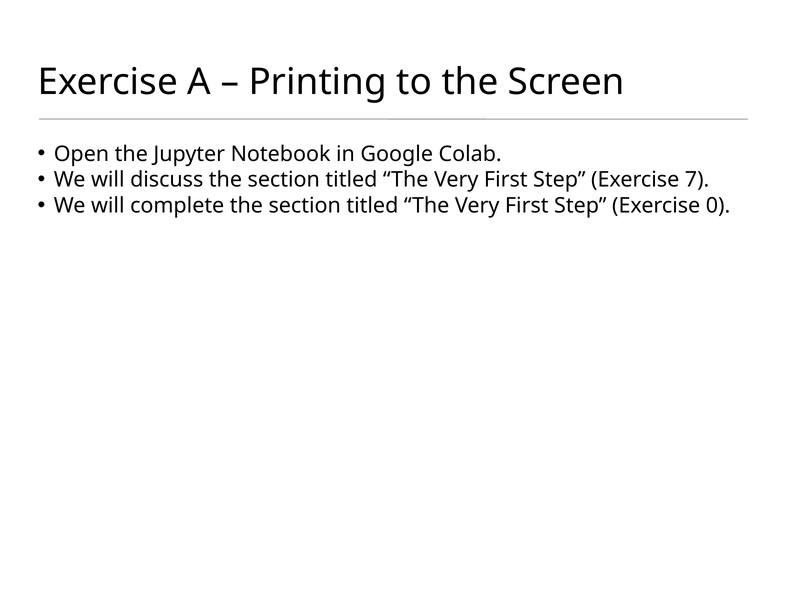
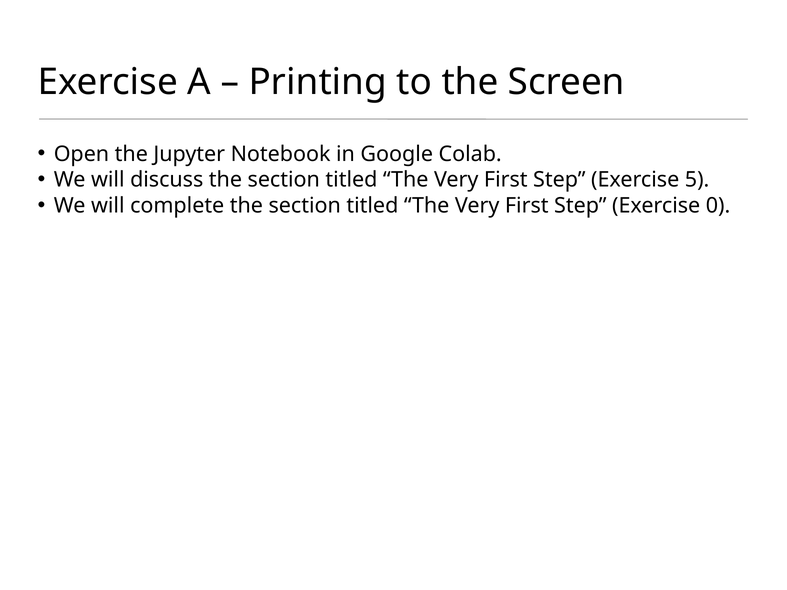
7: 7 -> 5
